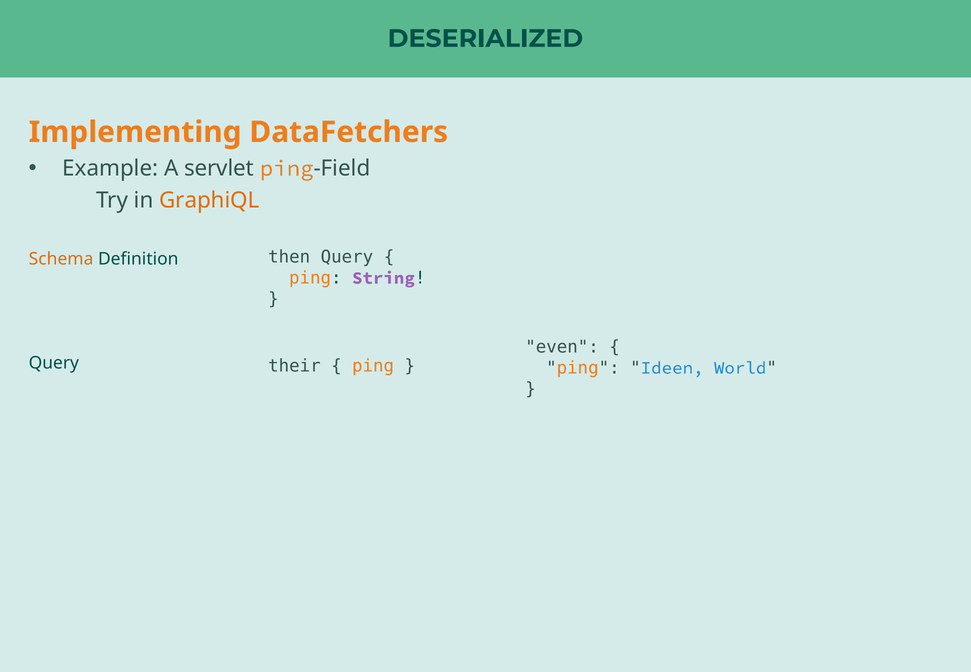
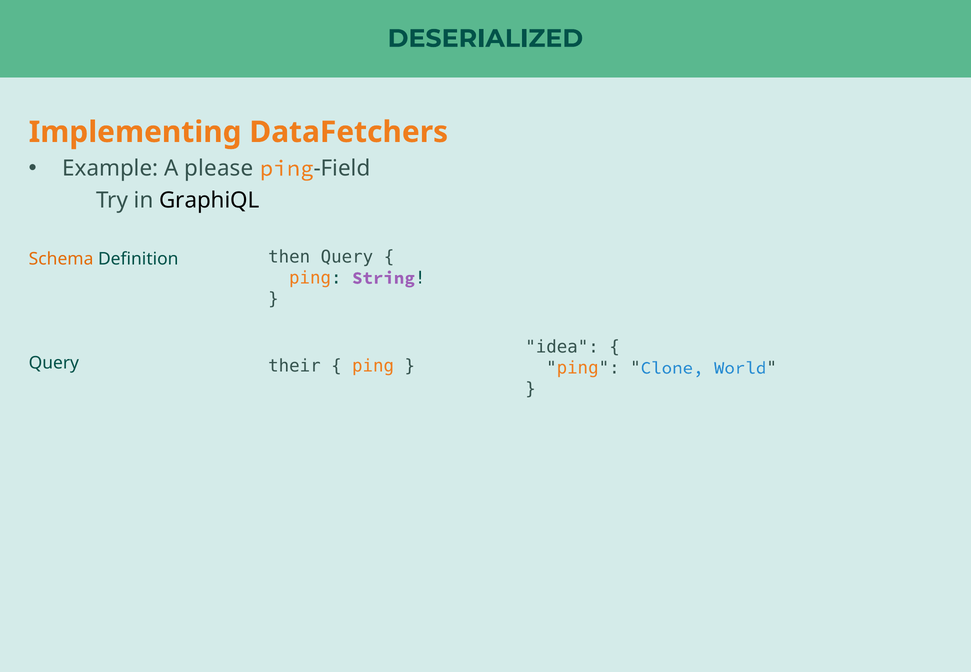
servlet: servlet -> please
GraphiQL colour: orange -> black
even: even -> idea
Ideen: Ideen -> Clone
